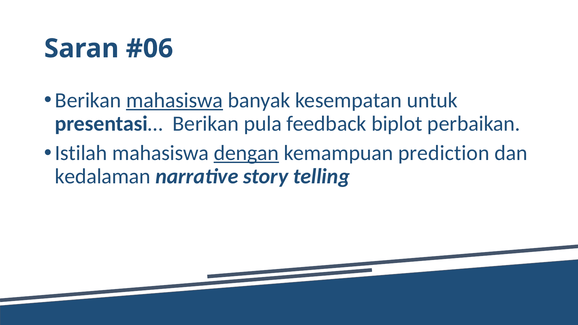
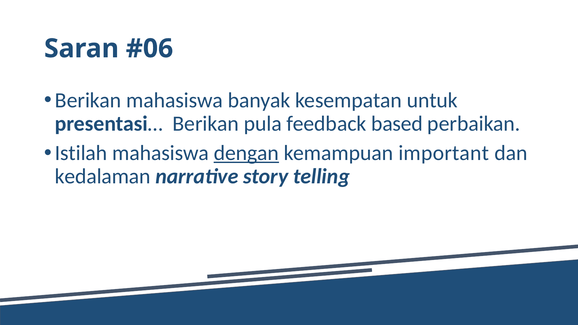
mahasiswa at (175, 100) underline: present -> none
biplot: biplot -> based
prediction: prediction -> important
